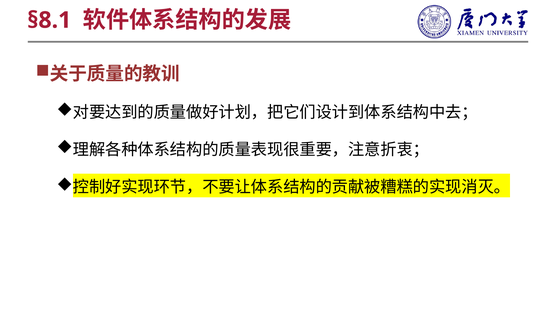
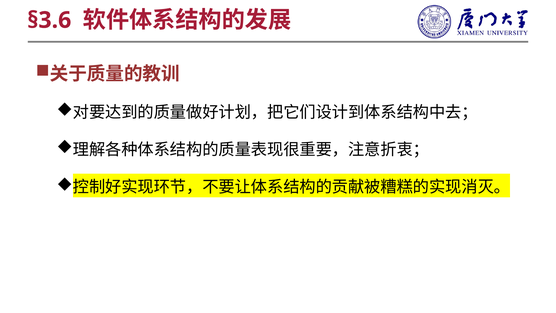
§8.1: §8.1 -> §3.6
